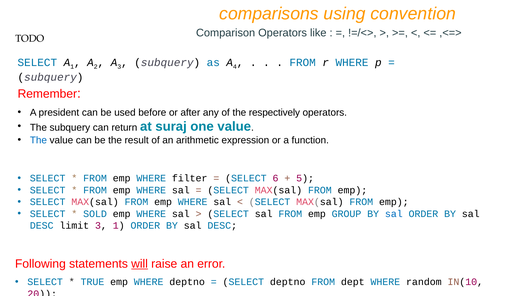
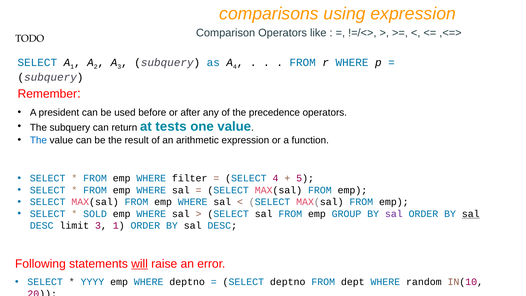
using convention: convention -> expression
respectively: respectively -> precedence
suraj: suraj -> tests
SELECT 6: 6 -> 4
sal at (394, 214) colour: blue -> purple
sal at (471, 214) underline: none -> present
TRUE: TRUE -> YYYY
